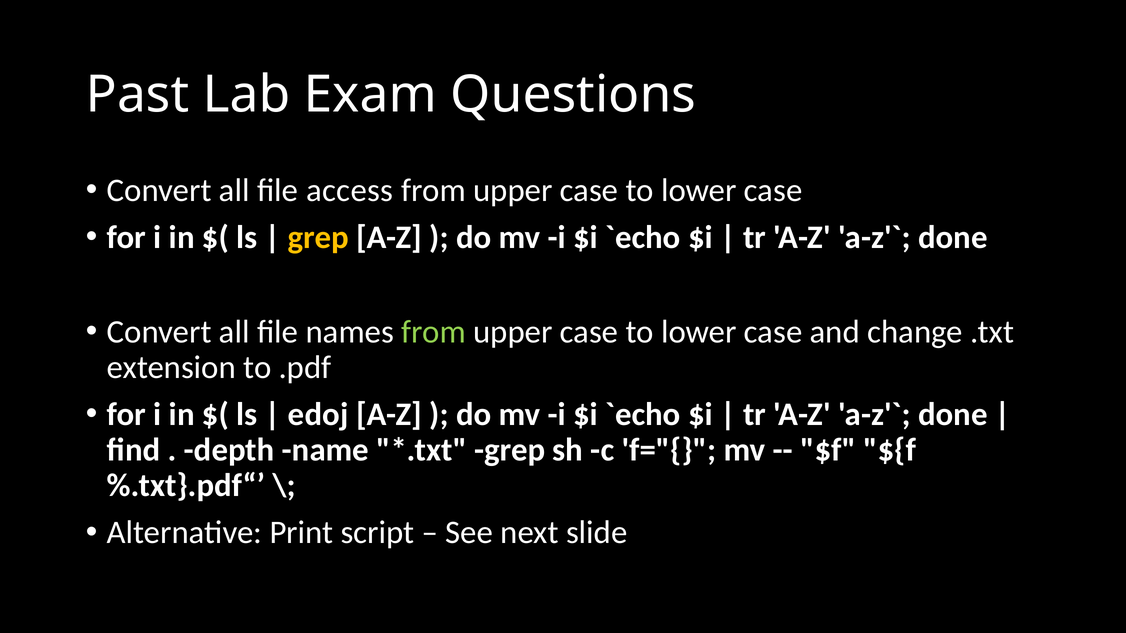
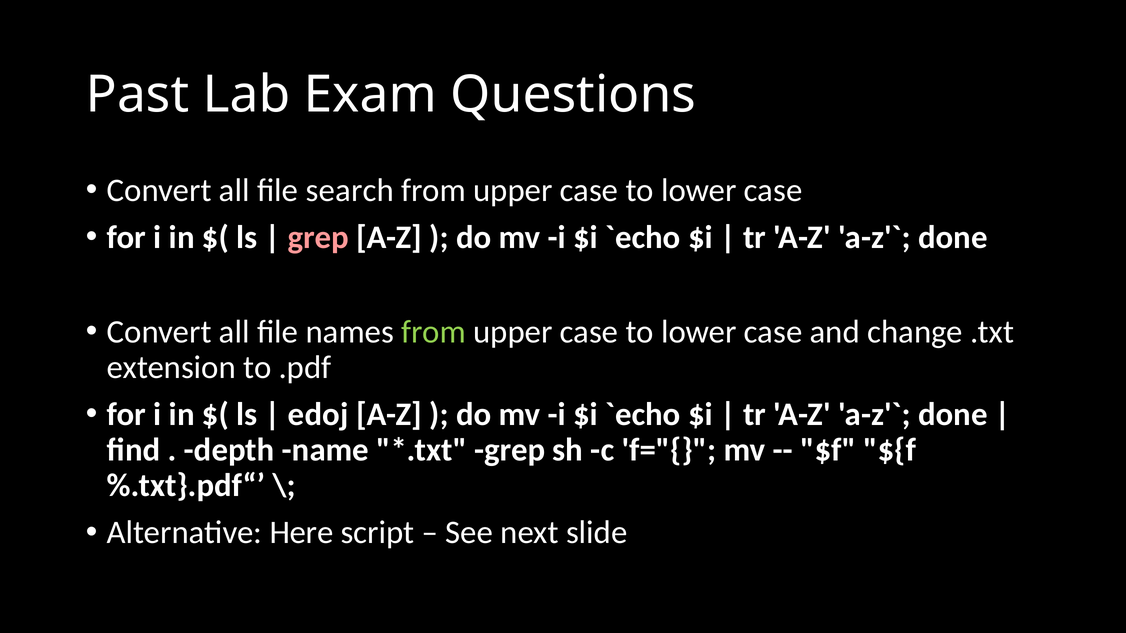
access: access -> search
grep at (318, 238) colour: yellow -> pink
Print: Print -> Here
